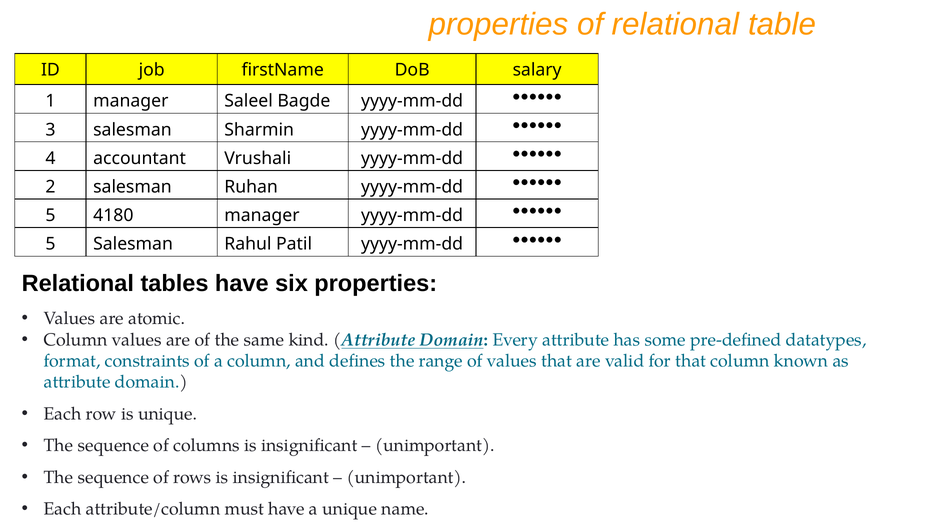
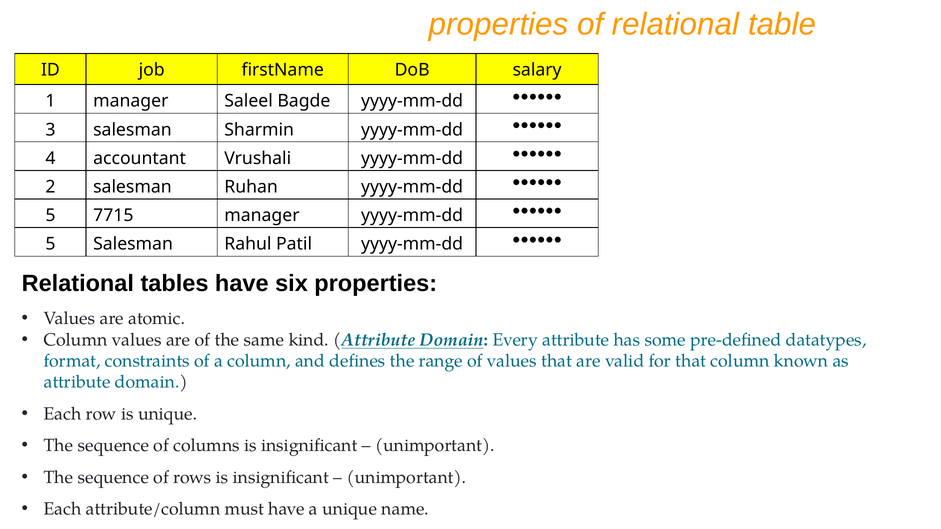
4180: 4180 -> 7715
